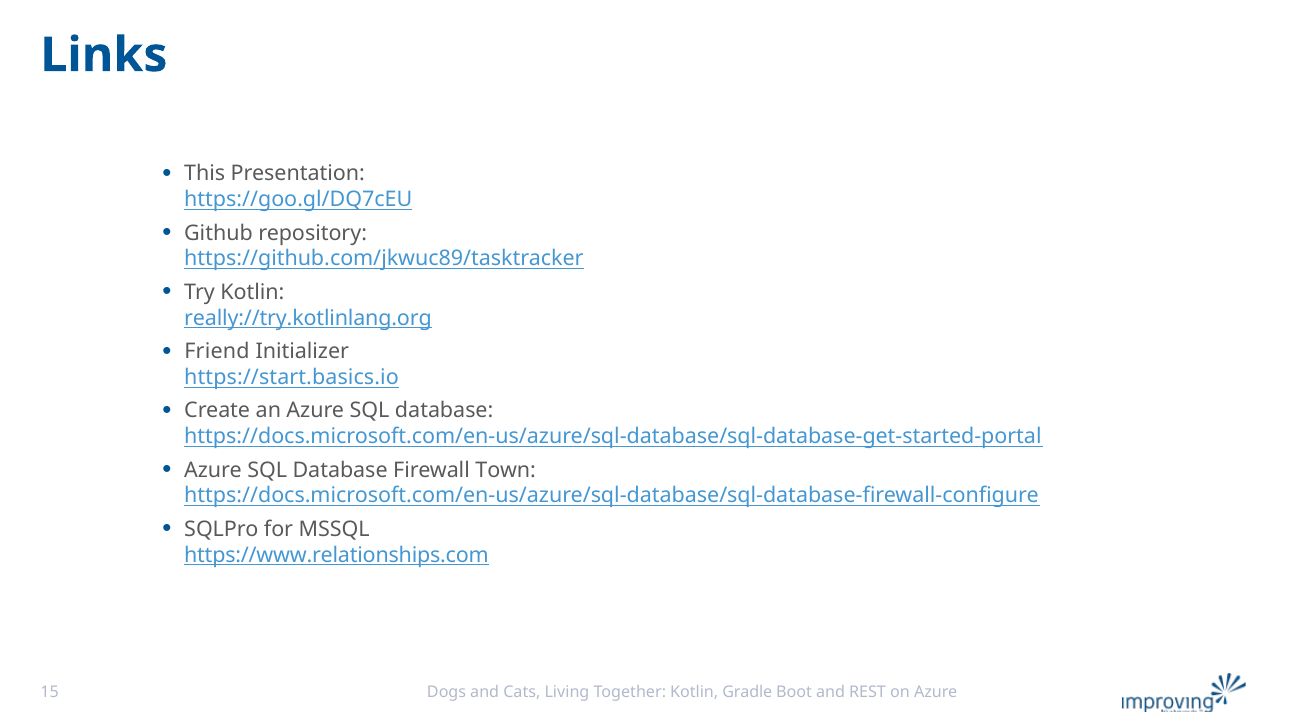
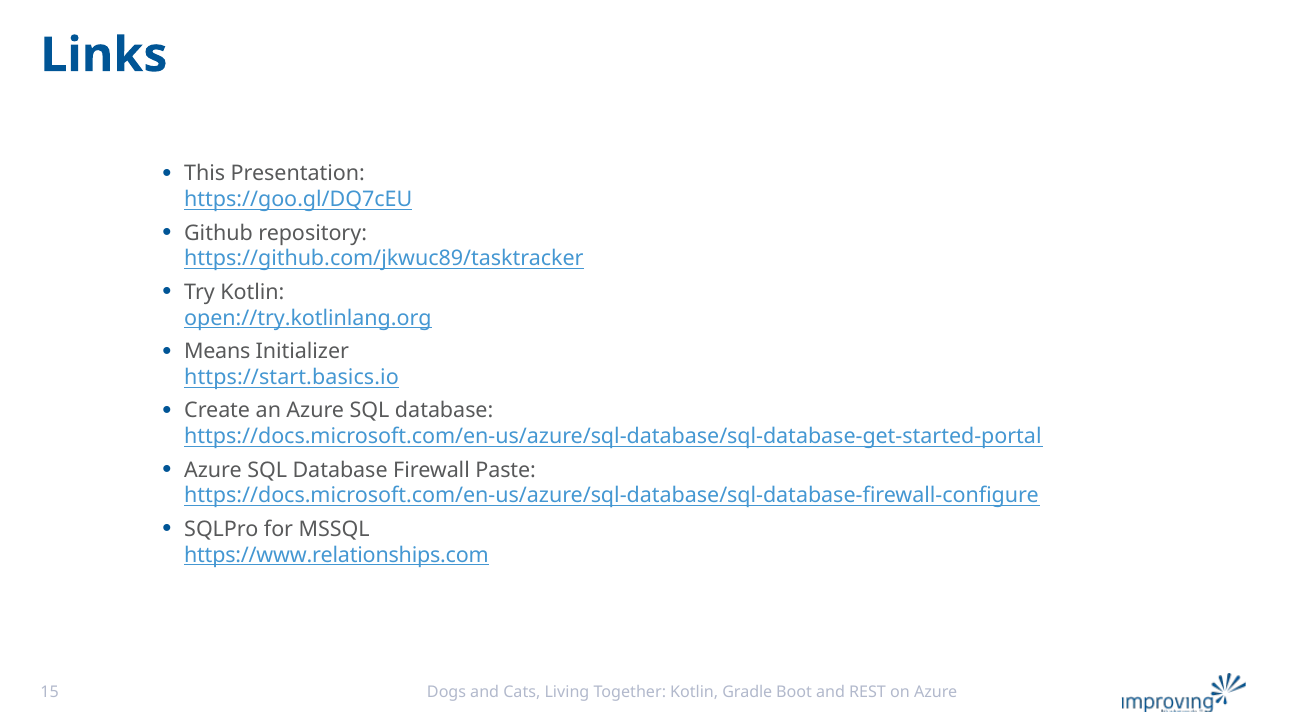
really://try.kotlinlang.org: really://try.kotlinlang.org -> open://try.kotlinlang.org
Friend: Friend -> Means
Town: Town -> Paste
